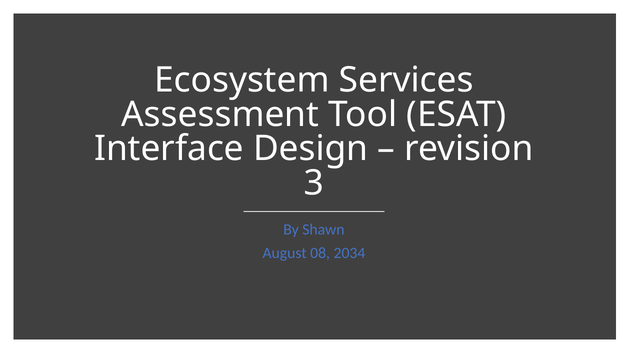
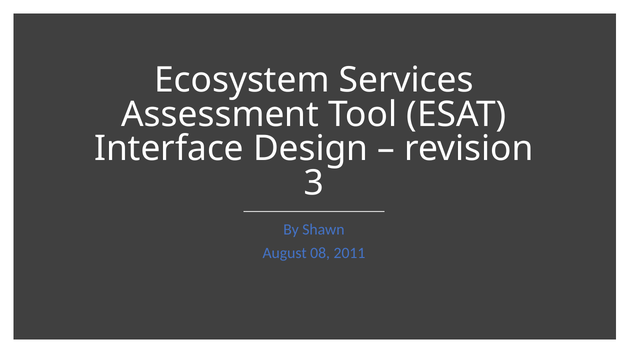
2034: 2034 -> 2011
